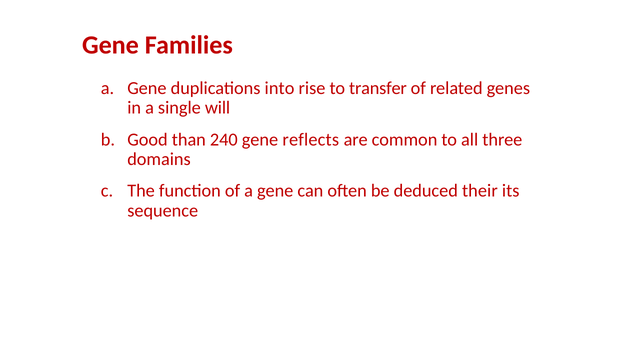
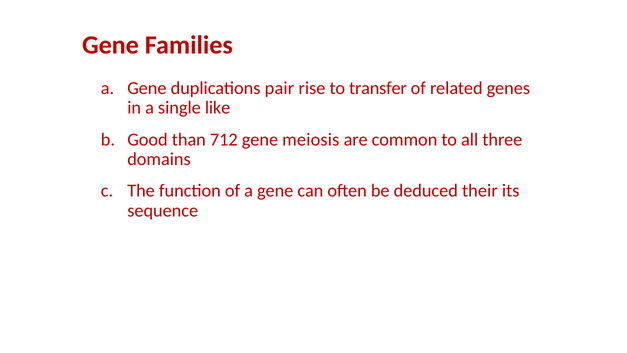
into: into -> pair
will: will -> like
240: 240 -> 712
reflects: reflects -> meiosis
